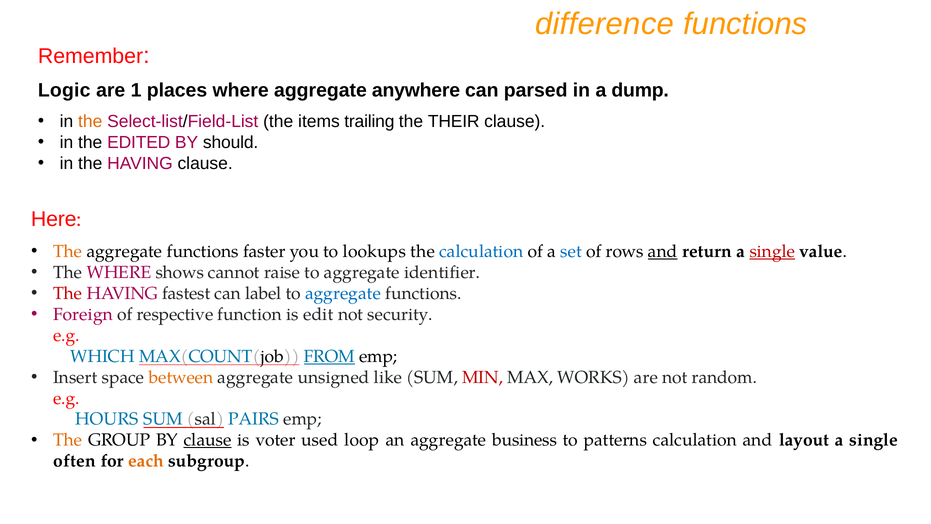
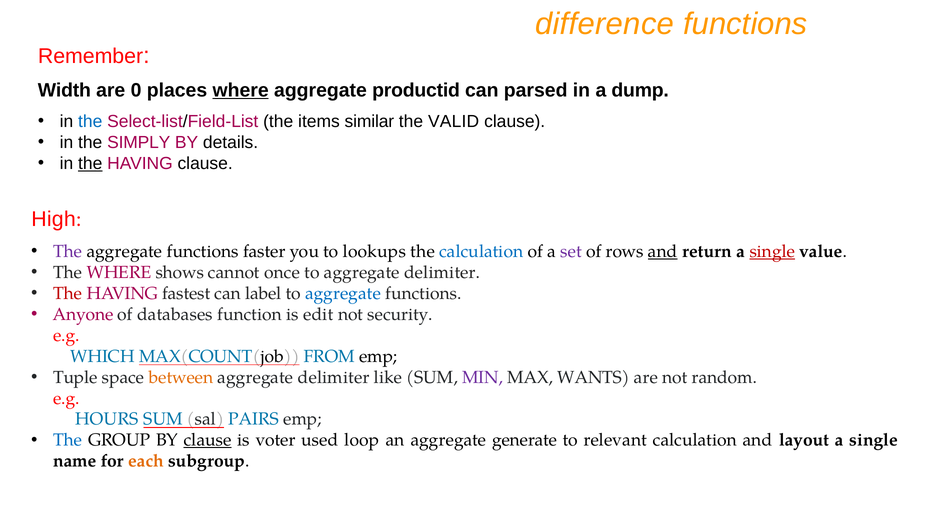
Logic: Logic -> Width
1: 1 -> 0
where at (241, 90) underline: none -> present
anywhere: anywhere -> productid
the at (90, 121) colour: orange -> blue
trailing: trailing -> similar
THEIR: THEIR -> VALID
EDITED: EDITED -> SIMPLY
should: should -> details
the at (90, 163) underline: none -> present
Here: Here -> High
The at (68, 251) colour: orange -> purple
set colour: blue -> purple
raise: raise -> once
to aggregate identifier: identifier -> delimiter
Foreign: Foreign -> Anyone
respective: respective -> databases
FROM underline: present -> none
Insert: Insert -> Tuple
unsigned at (334, 377): unsigned -> delimiter
MIN colour: red -> purple
WORKS: WORKS -> WANTS
The at (68, 440) colour: orange -> blue
business: business -> generate
patterns: patterns -> relevant
often: often -> name
